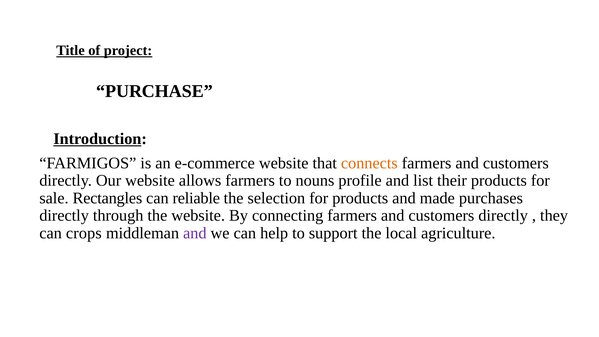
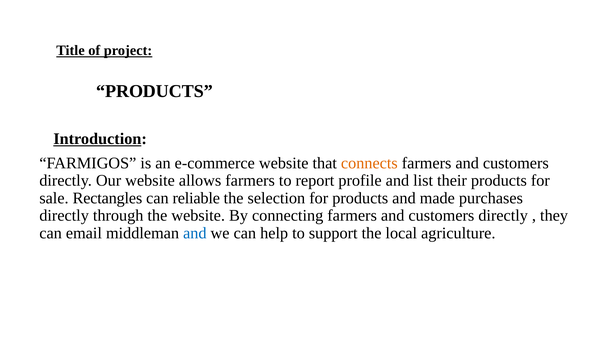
PURCHASE at (155, 91): PURCHASE -> PRODUCTS
nouns: nouns -> report
crops: crops -> email
and at (195, 233) colour: purple -> blue
